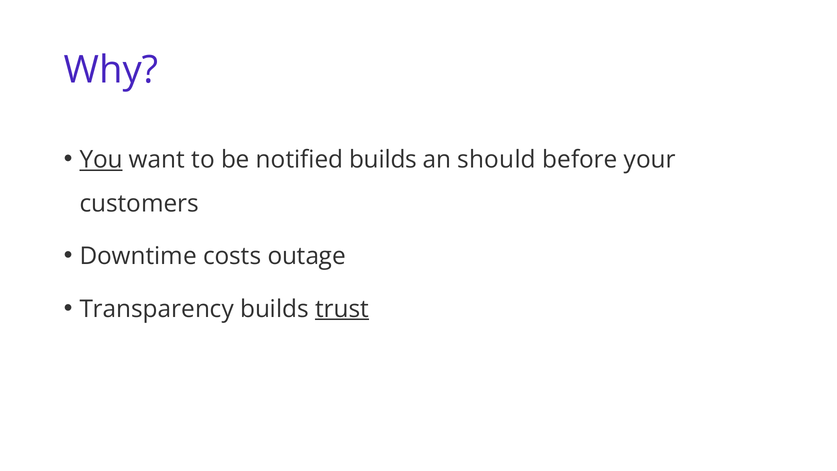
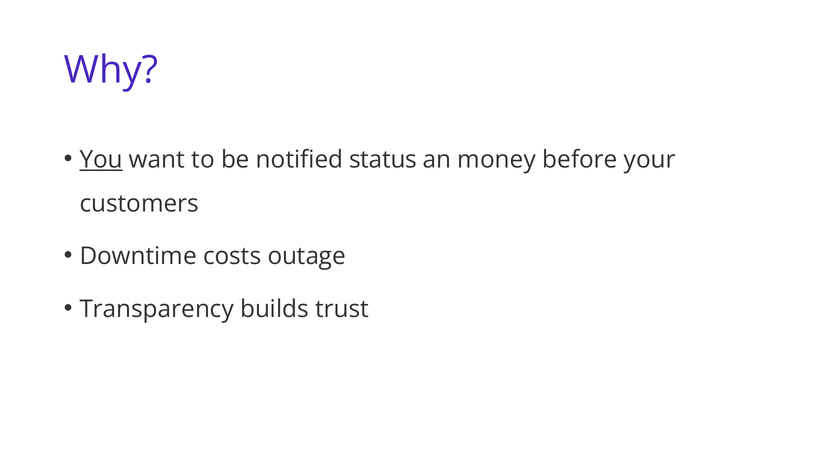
notified builds: builds -> status
should: should -> money
trust underline: present -> none
